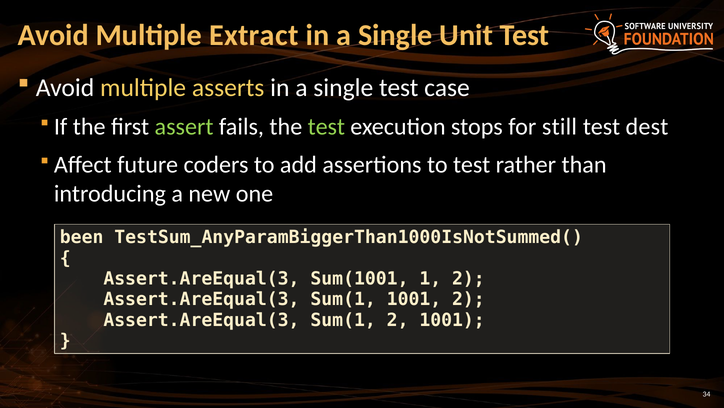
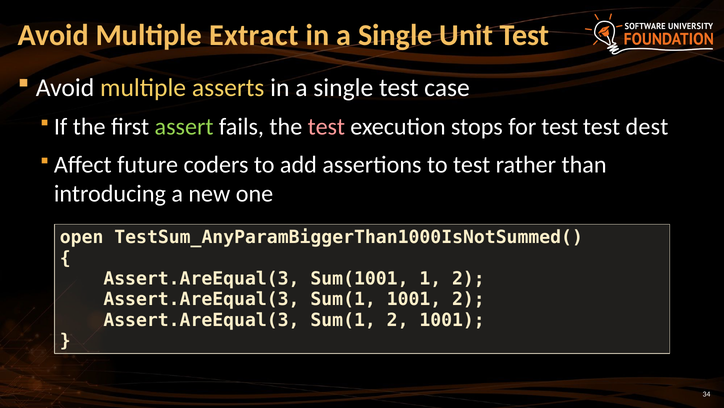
test at (326, 127) colour: light green -> pink
for still: still -> test
been: been -> open
